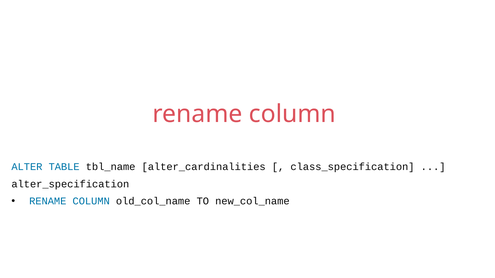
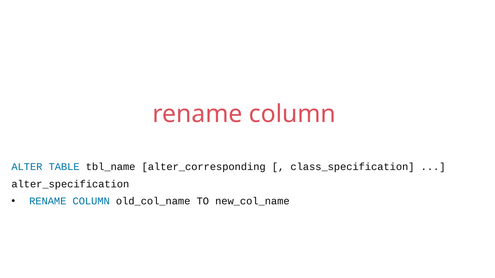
alter_cardinalities: alter_cardinalities -> alter_corresponding
